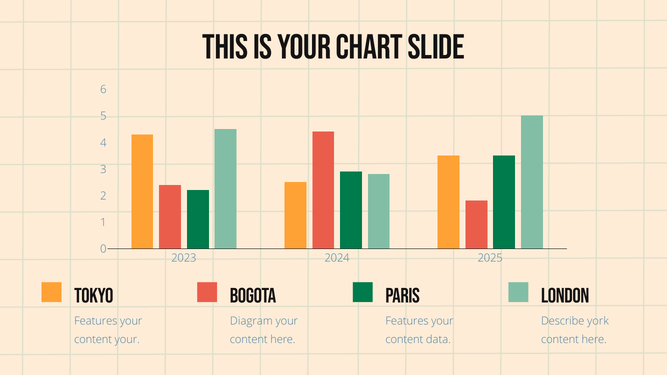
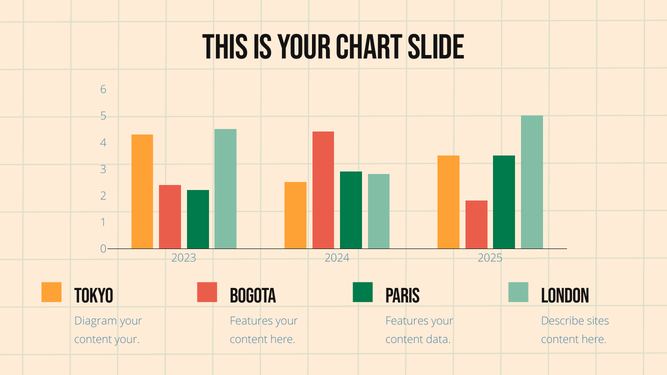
Features at (96, 321): Features -> Diagram
Diagram at (251, 321): Diagram -> Features
york: york -> sites
